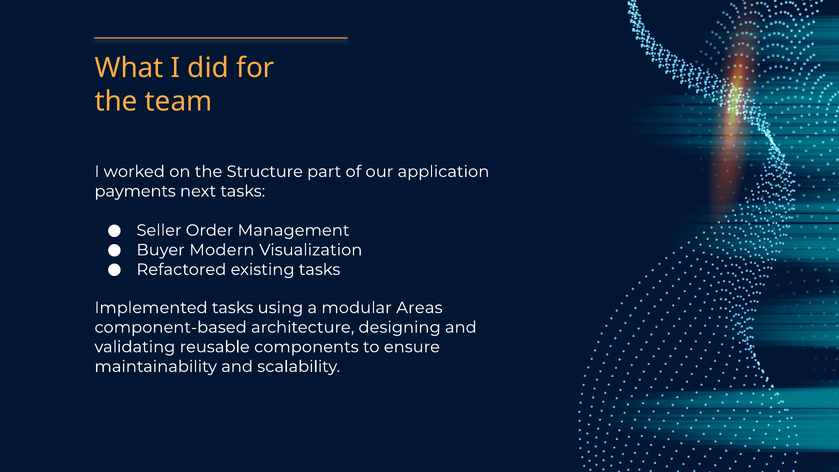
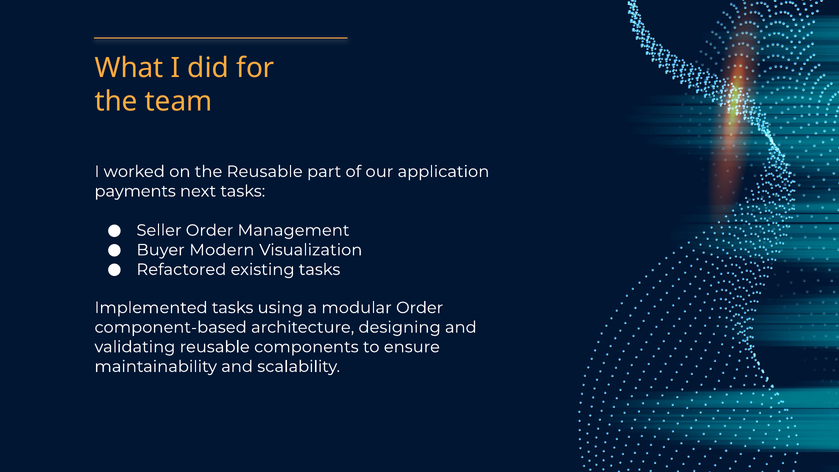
the Structure: Structure -> Reusable
modular Areas: Areas -> Order
